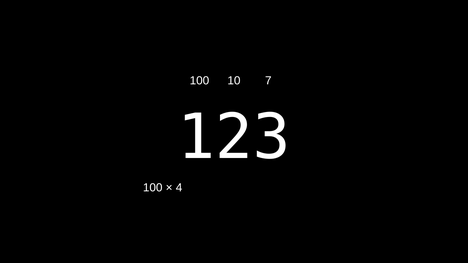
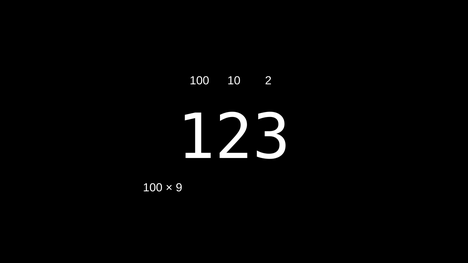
7: 7 -> 2
4: 4 -> 9
